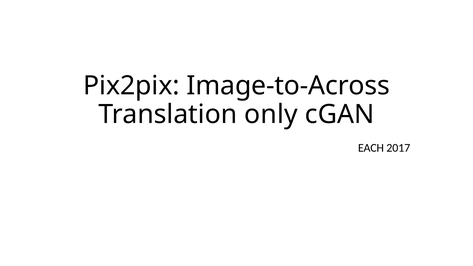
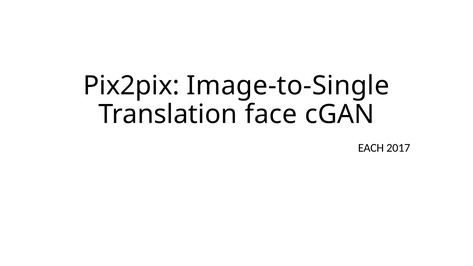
Image-to-Across: Image-to-Across -> Image-to-Single
only: only -> face
